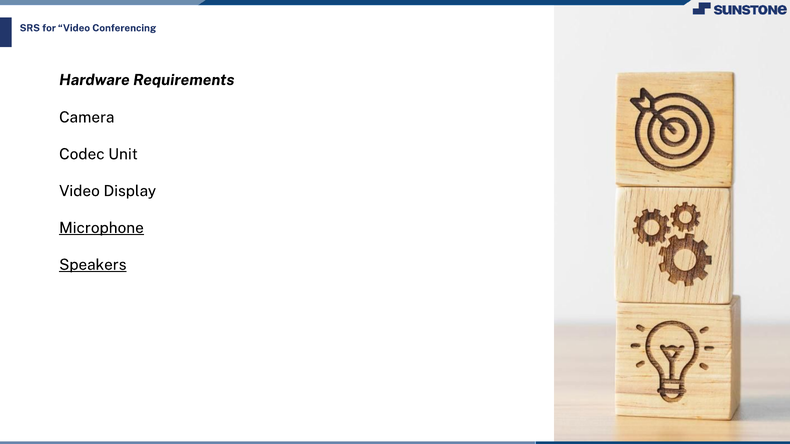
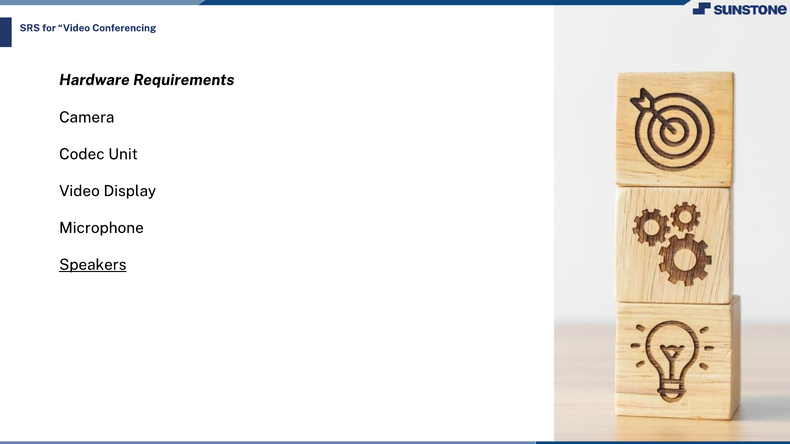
Microphone underline: present -> none
